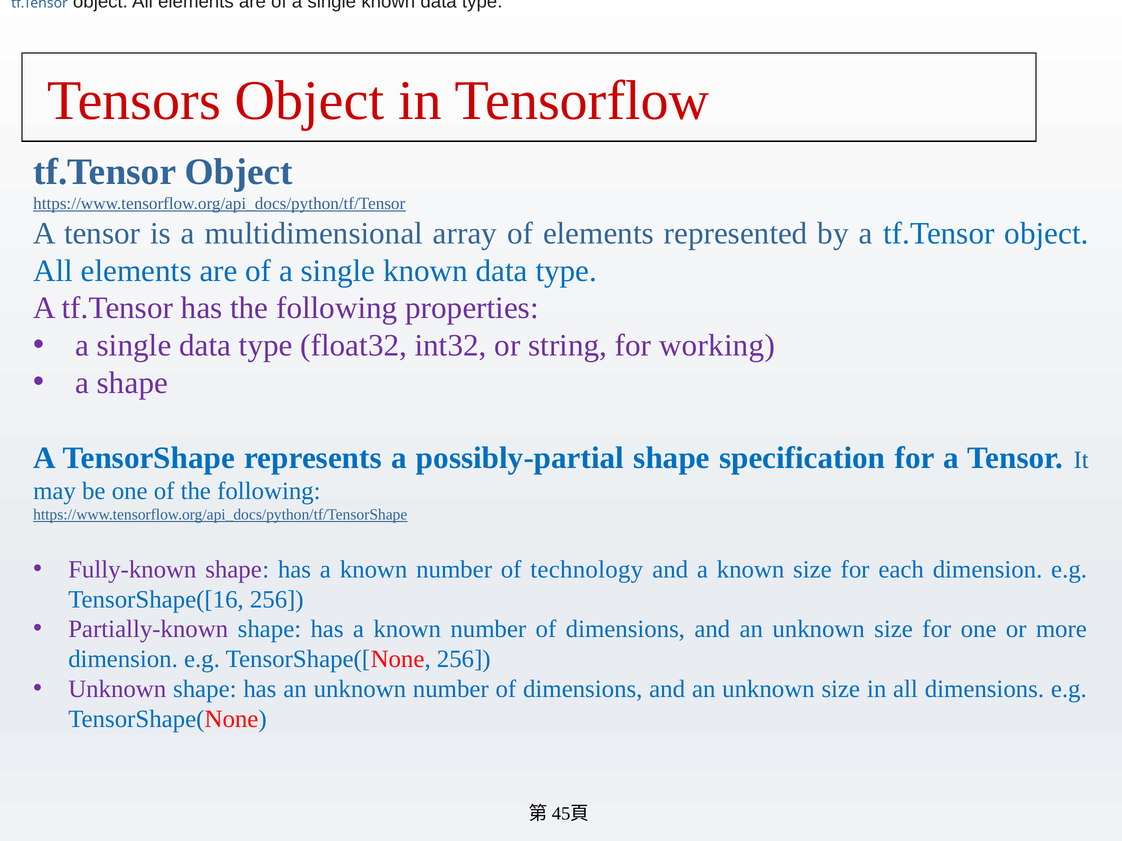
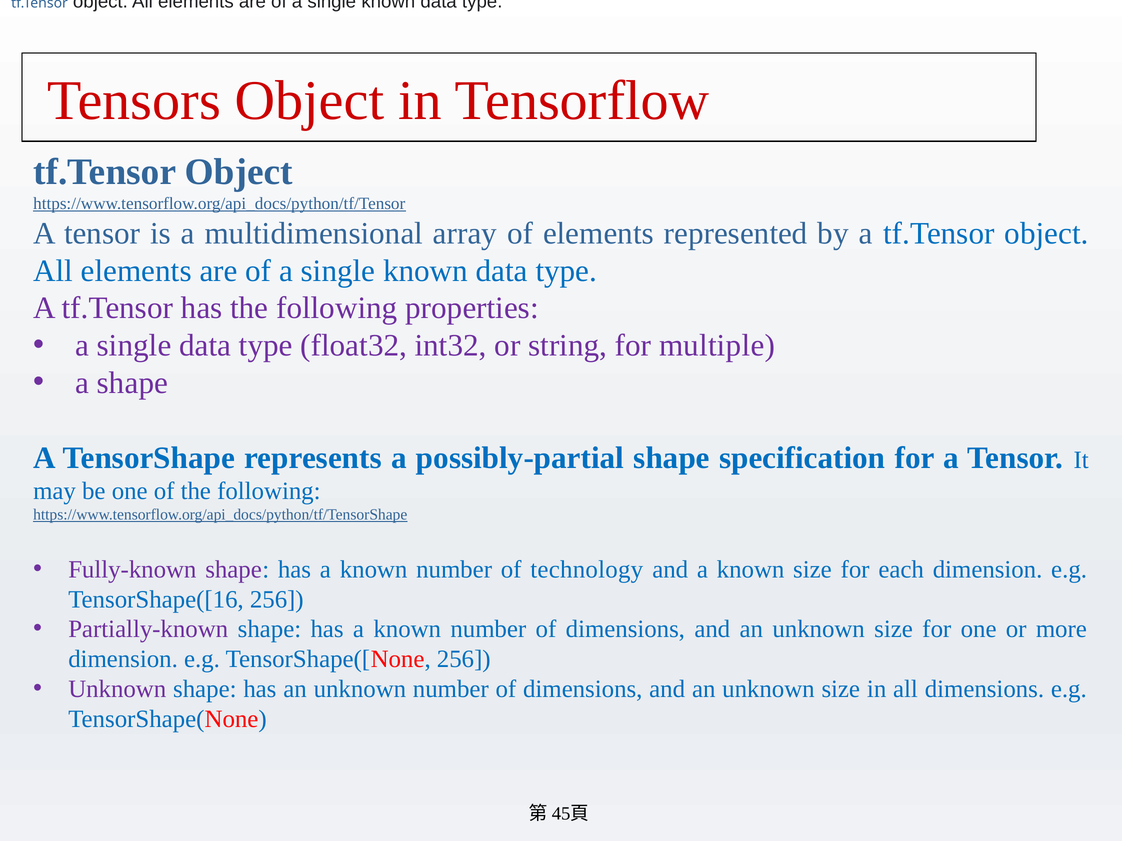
working: working -> multiple
